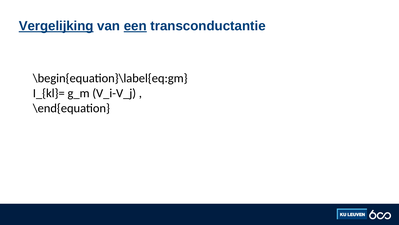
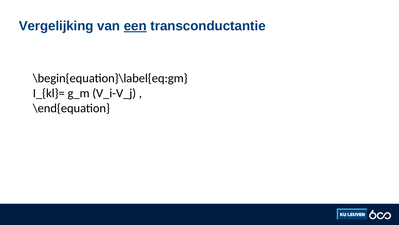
Vergelijking underline: present -> none
